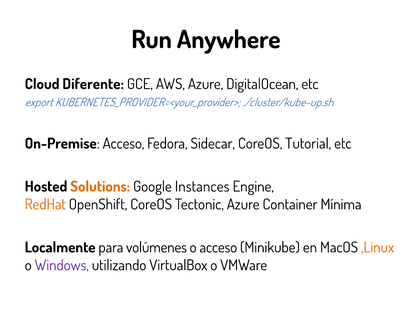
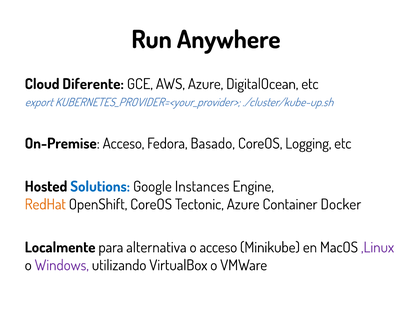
Sidecar: Sidecar -> Basado
Tutorial: Tutorial -> Logging
Solutions colour: orange -> blue
Mínima: Mínima -> Docker
volúmenes: volúmenes -> alternativa
,Linux colour: orange -> purple
